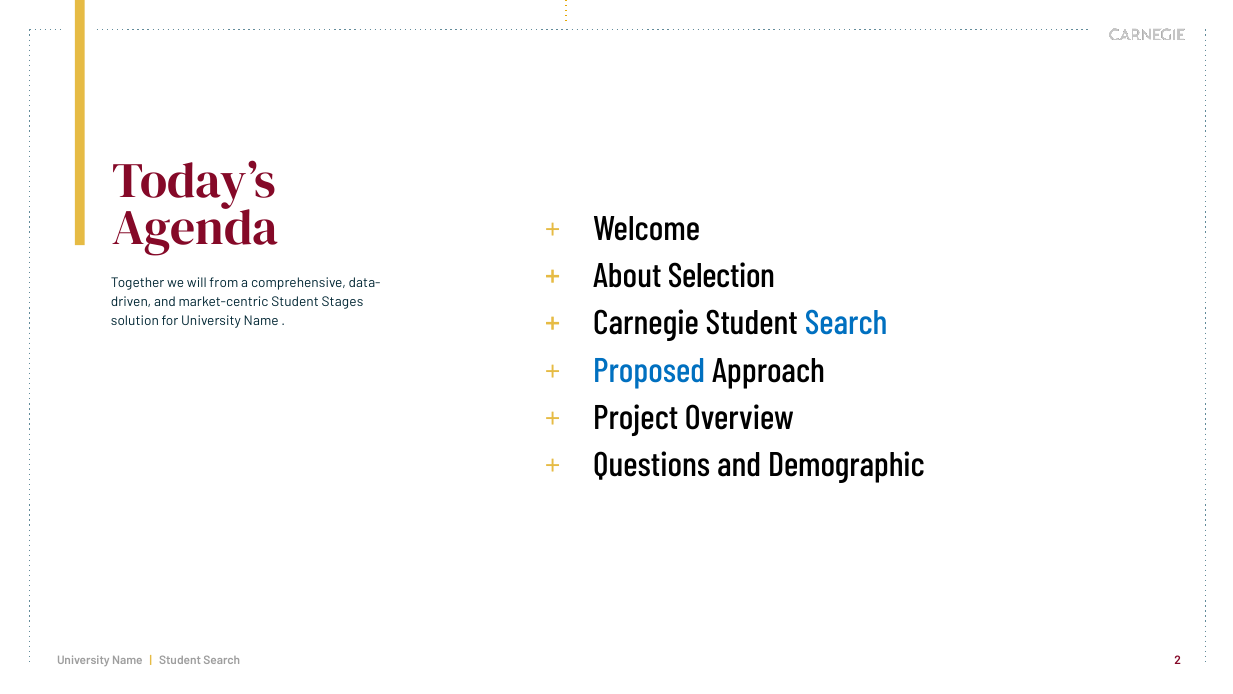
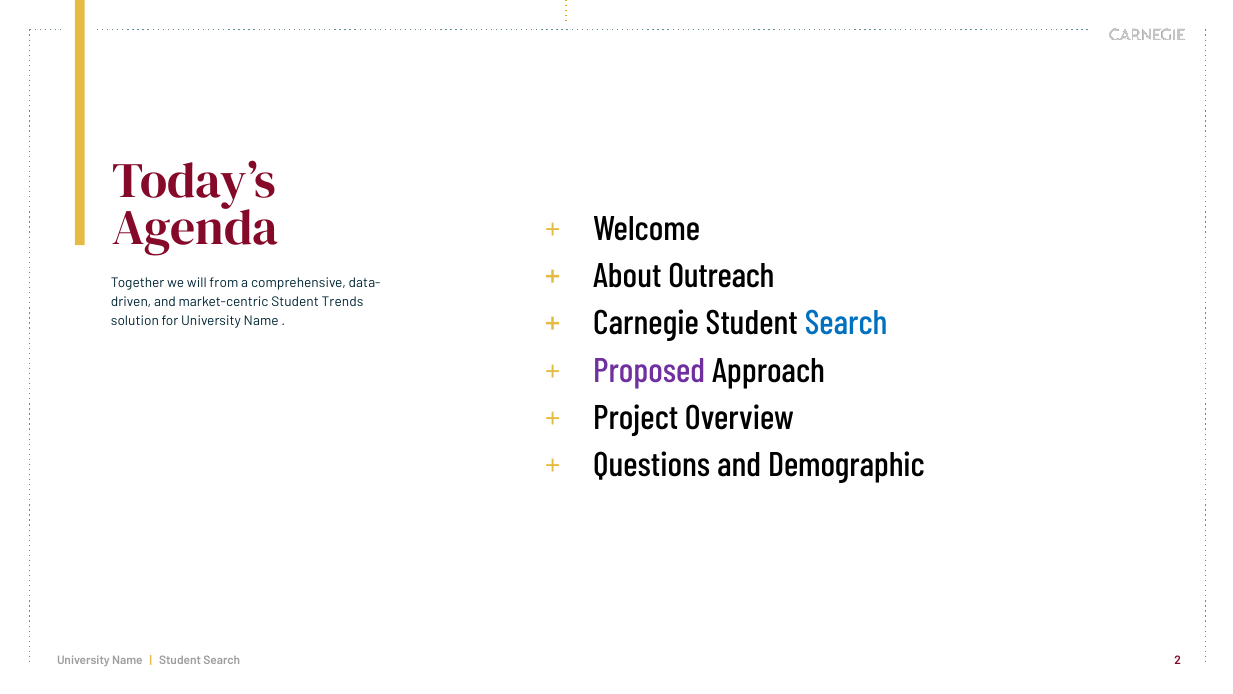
Selection: Selection -> Outreach
Stages: Stages -> Trends
Proposed colour: blue -> purple
